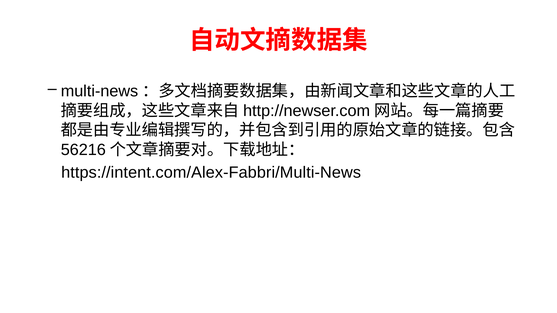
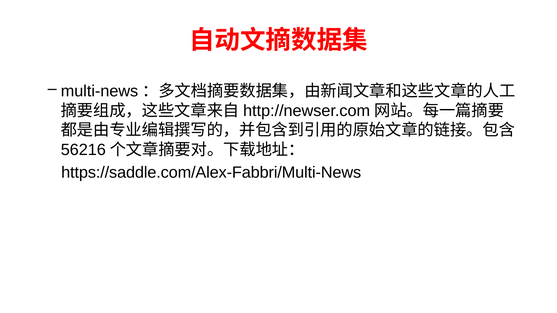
https://intent.com/Alex-Fabbri/Multi-News: https://intent.com/Alex-Fabbri/Multi-News -> https://saddle.com/Alex-Fabbri/Multi-News
